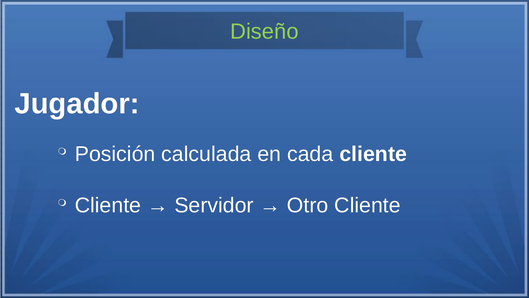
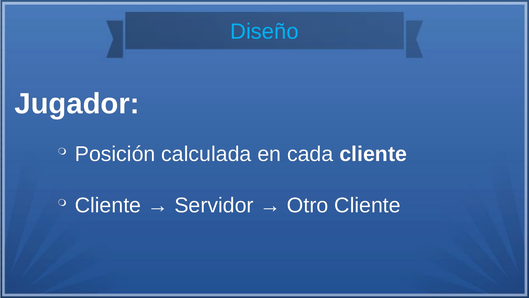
Diseño colour: light green -> light blue
